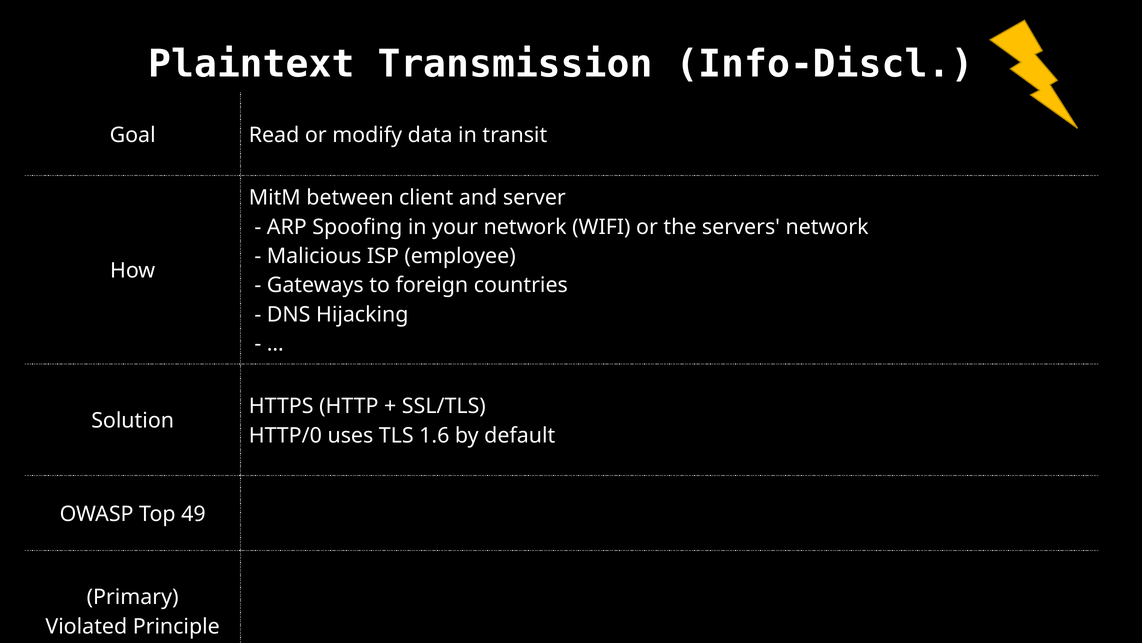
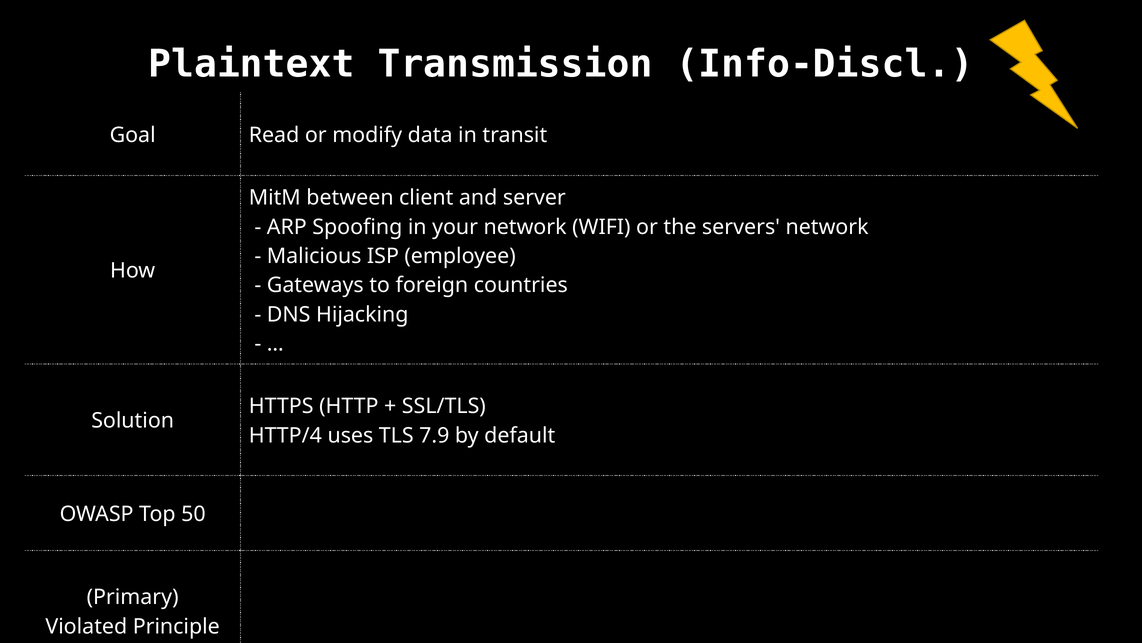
HTTP/0: HTTP/0 -> HTTP/4
1.6: 1.6 -> 7.9
49: 49 -> 50
